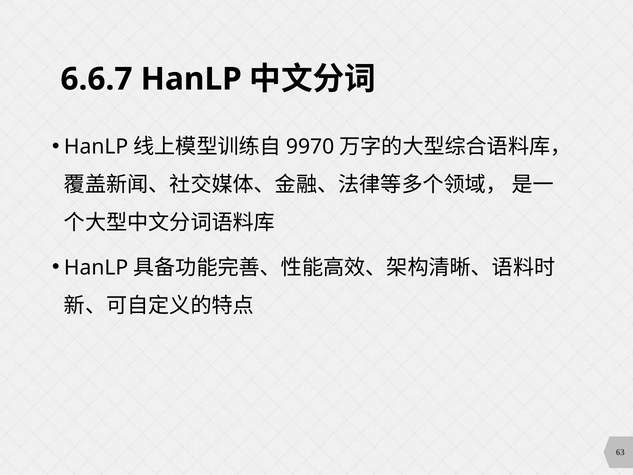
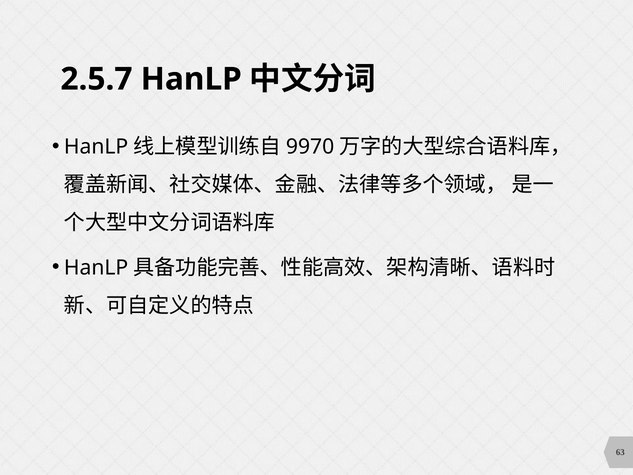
6.6.7: 6.6.7 -> 2.5.7
